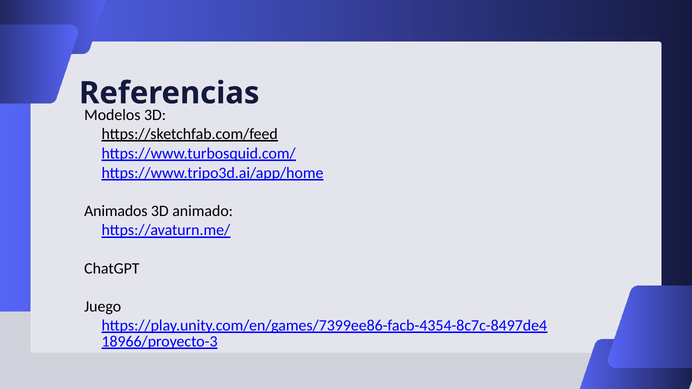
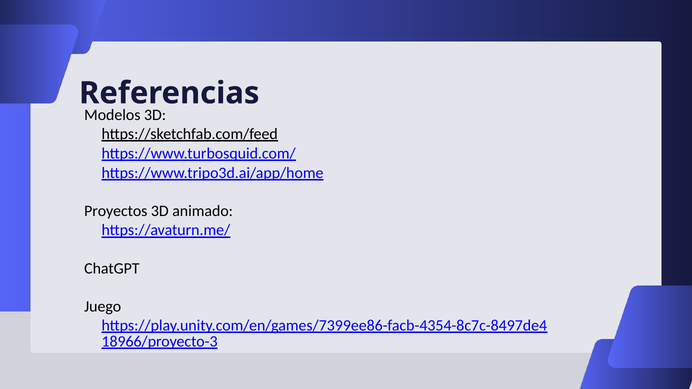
Animados: Animados -> Proyectos
